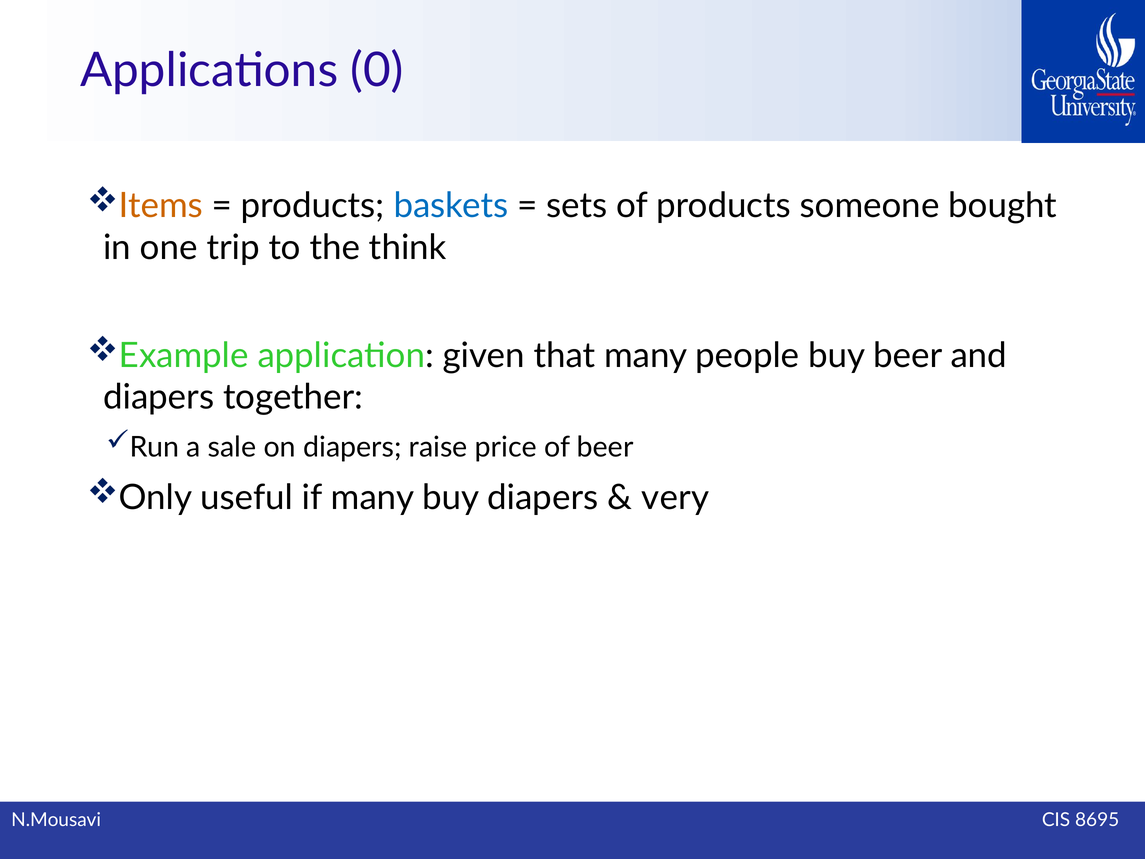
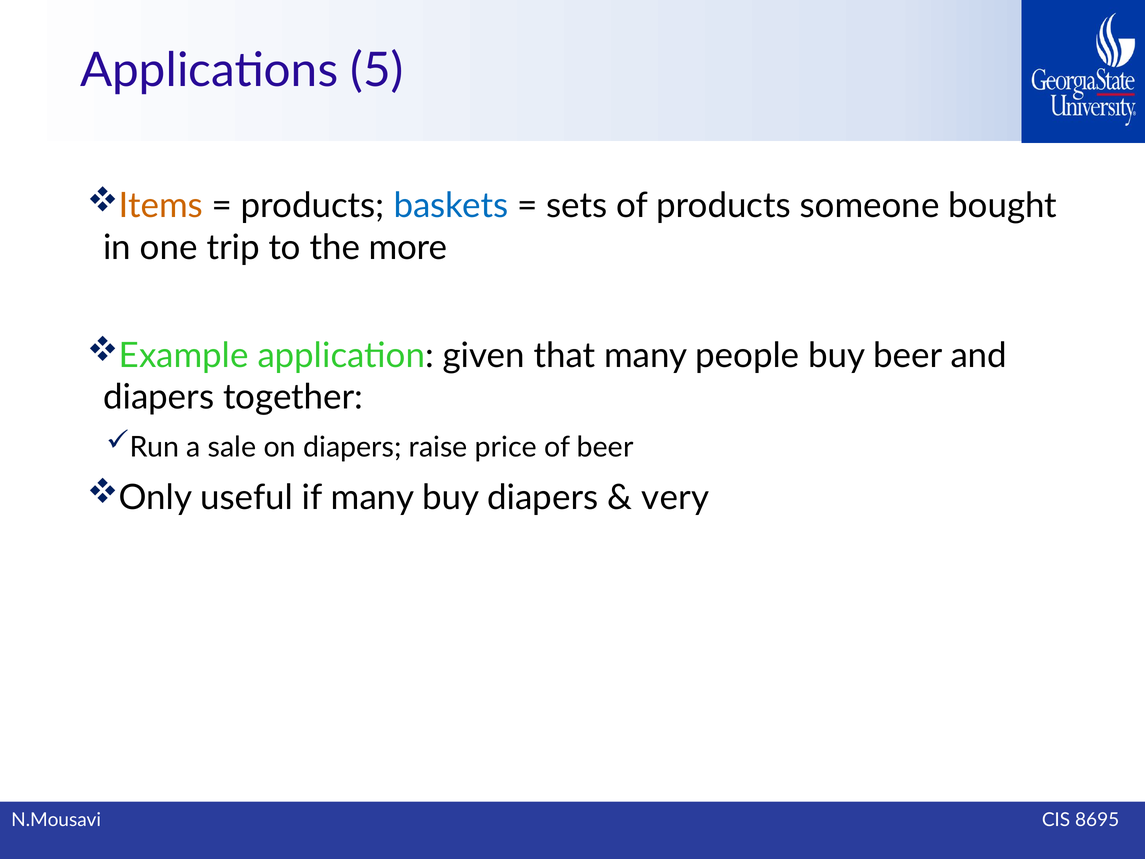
0: 0 -> 5
think: think -> more
